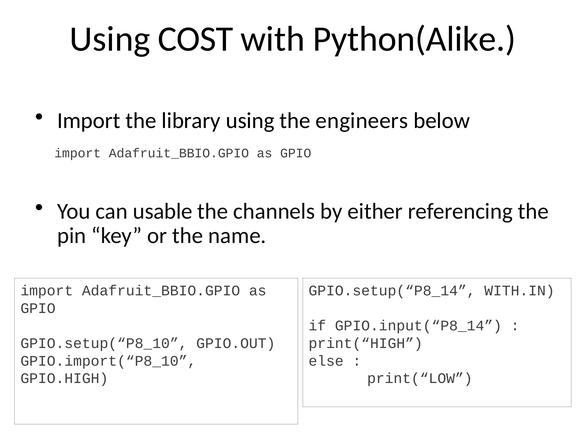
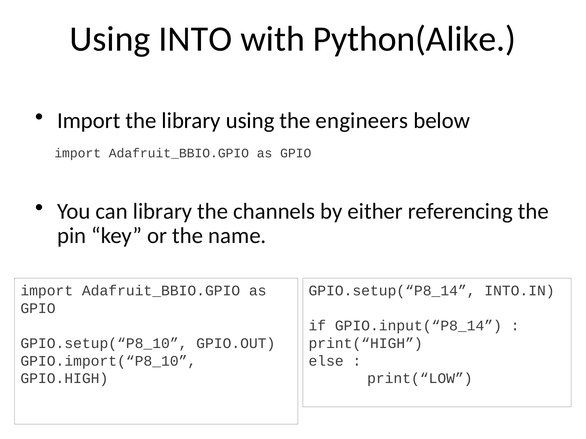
COST: COST -> INTO
can usable: usable -> library
WITH.IN: WITH.IN -> INTO.IN
